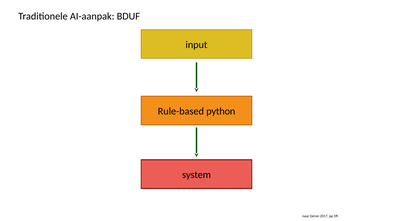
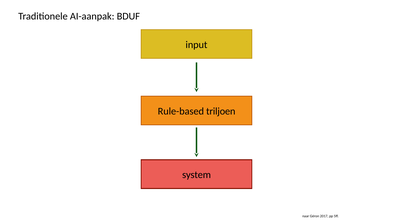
python: python -> triljoen
